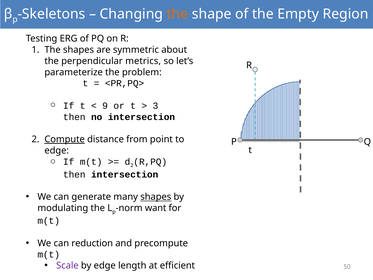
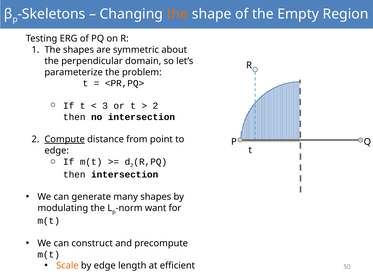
metrics: metrics -> domain
9: 9 -> 3
3 at (155, 106): 3 -> 2
shapes at (156, 197) underline: present -> none
reduction: reduction -> construct
Scale colour: purple -> orange
